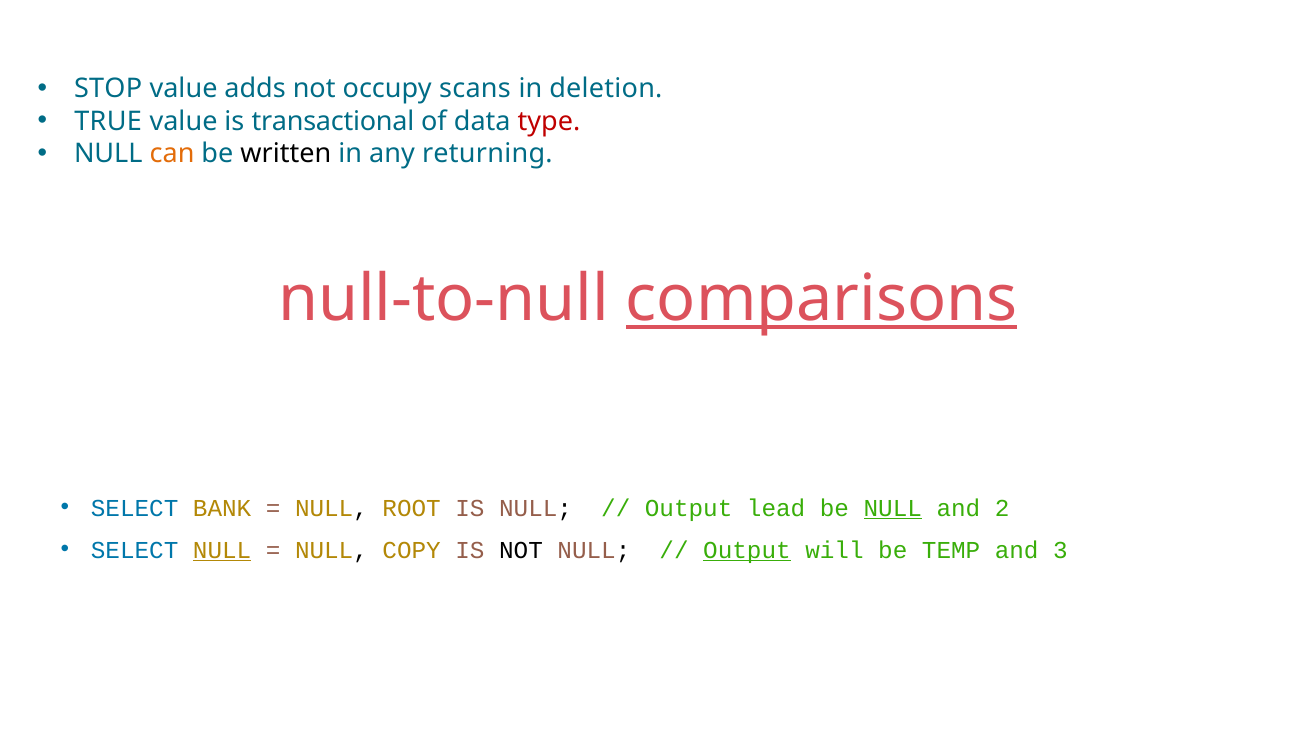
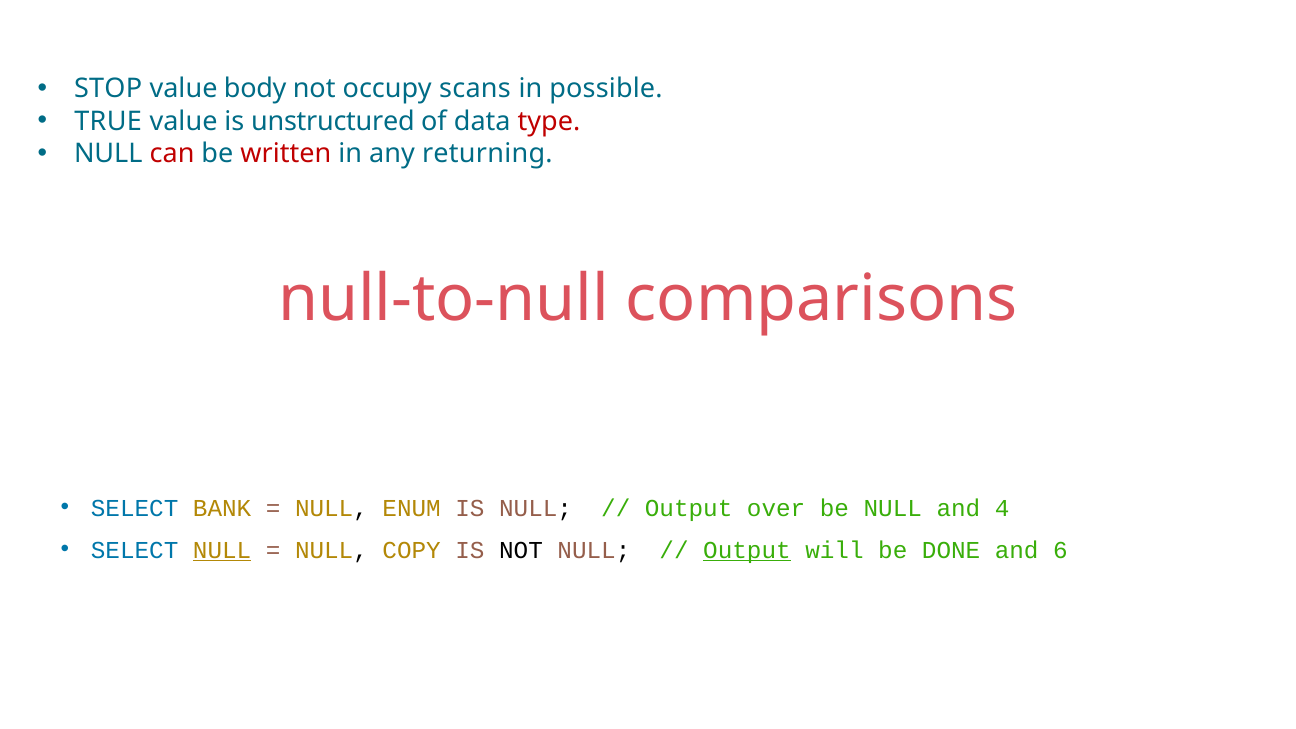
adds: adds -> body
deletion: deletion -> possible
transactional: transactional -> unstructured
can colour: orange -> red
written colour: black -> red
comparisons underline: present -> none
ROOT: ROOT -> ENUM
lead: lead -> over
NULL at (893, 508) underline: present -> none
2: 2 -> 4
TEMP: TEMP -> DONE
3: 3 -> 6
